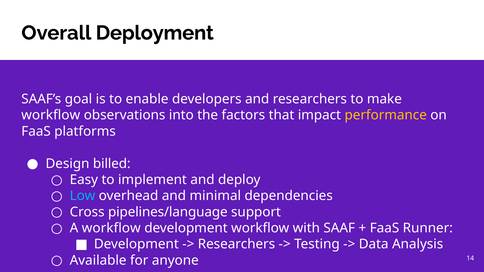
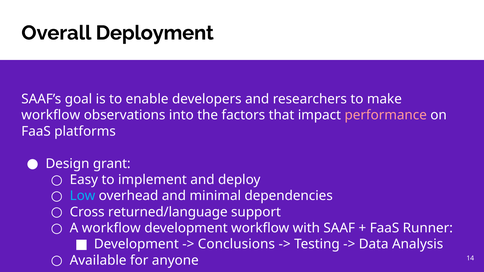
performance colour: yellow -> pink
billed: billed -> grant
pipelines/language: pipelines/language -> returned/language
Researchers at (236, 244): Researchers -> Conclusions
